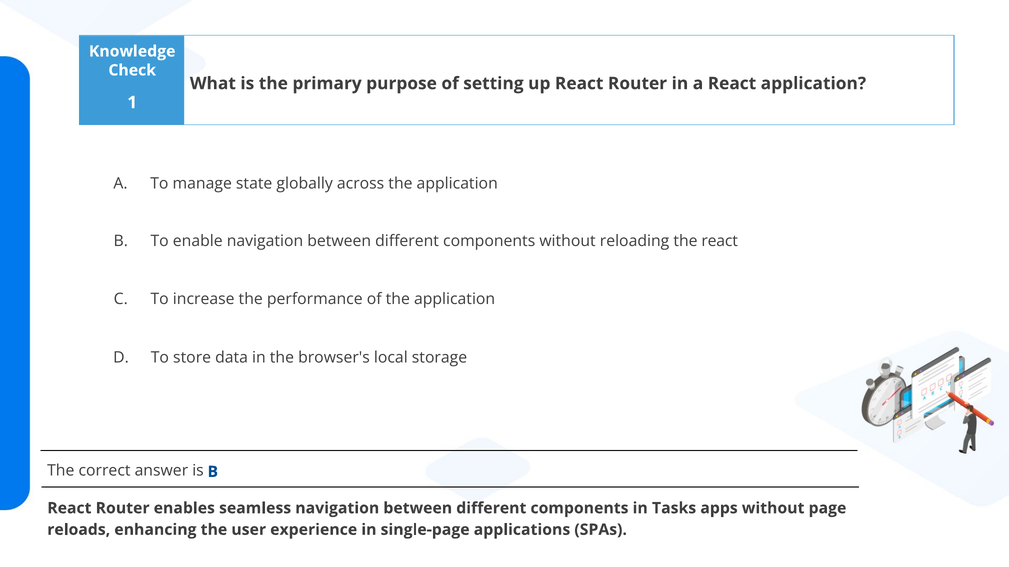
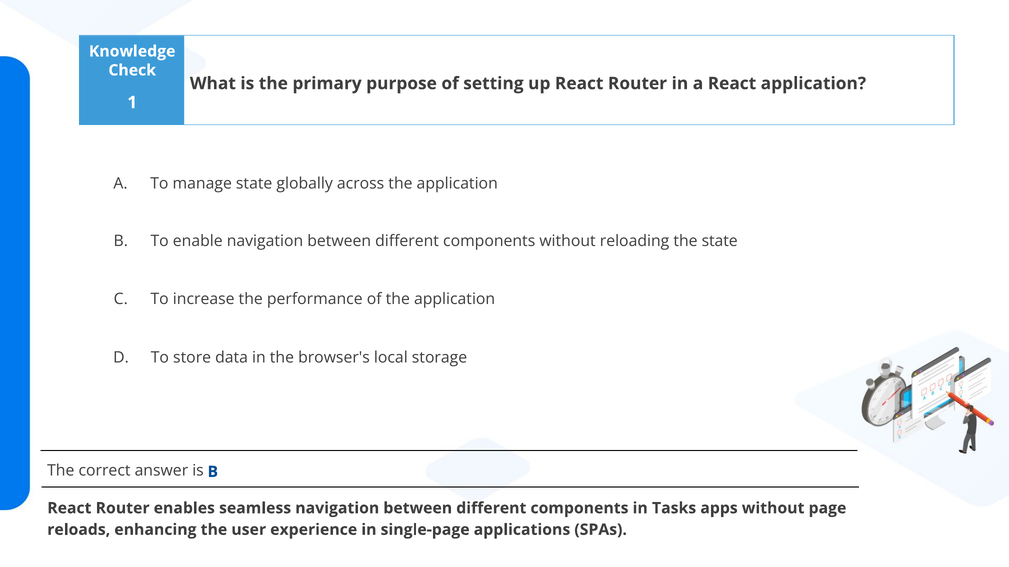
the react: react -> state
